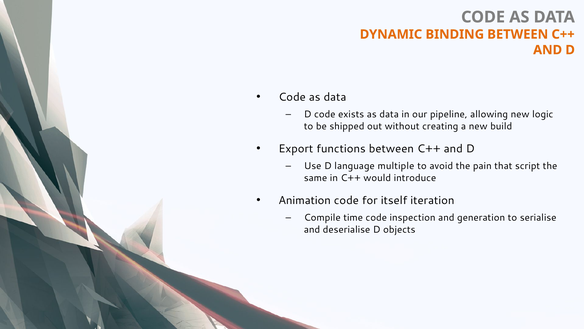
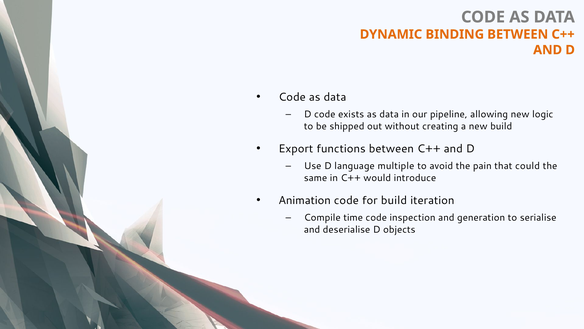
script: script -> could
for itself: itself -> build
